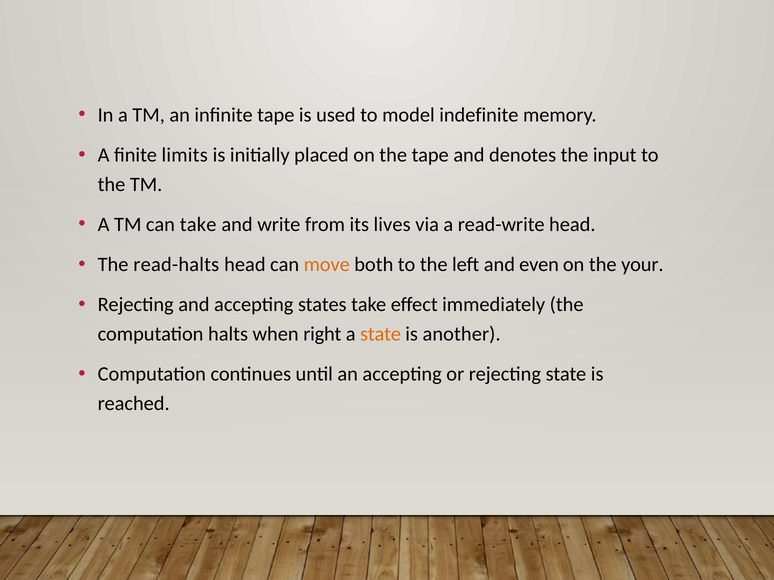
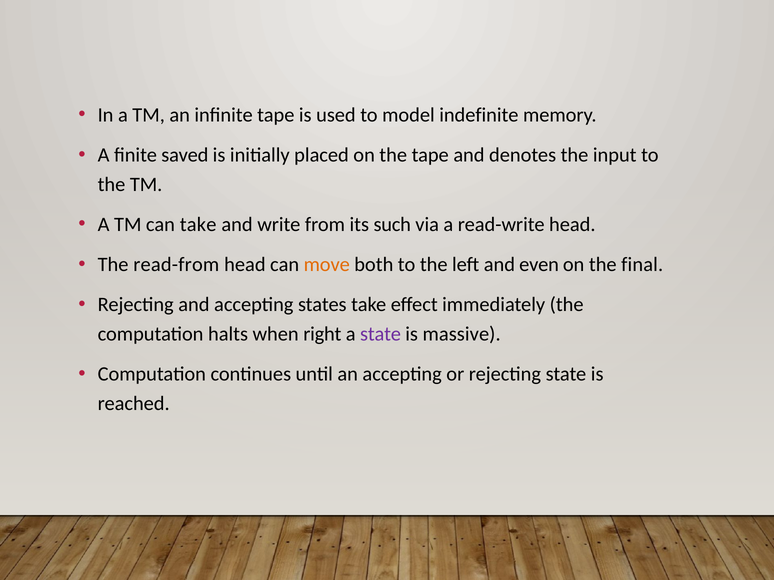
limits: limits -> saved
lives: lives -> such
read-halts: read-halts -> read-from
your: your -> final
state at (381, 334) colour: orange -> purple
another: another -> massive
